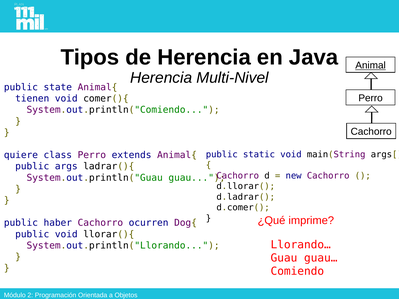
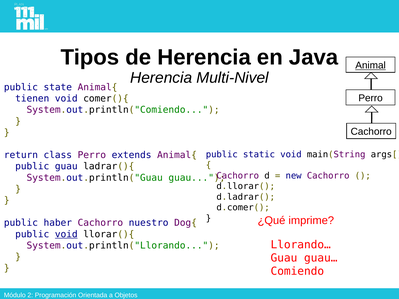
quiere: quiere -> return
public args: args -> guau
ocurren: ocurren -> nuestro
void at (66, 234) underline: none -> present
